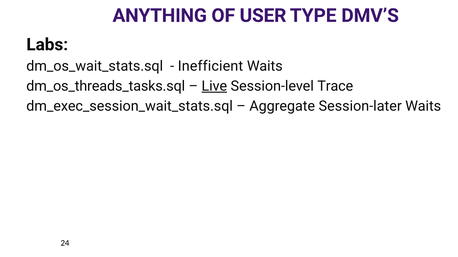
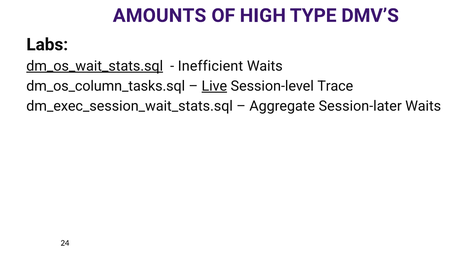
ANYTHING: ANYTHING -> AMOUNTS
USER: USER -> HIGH
dm_os_wait_stats.sql underline: none -> present
dm_os_threads_tasks.sql: dm_os_threads_tasks.sql -> dm_os_column_tasks.sql
